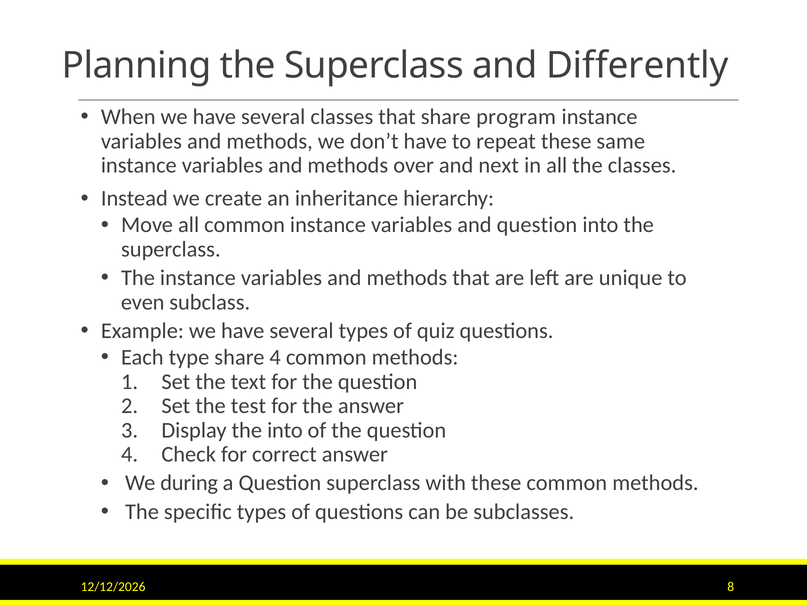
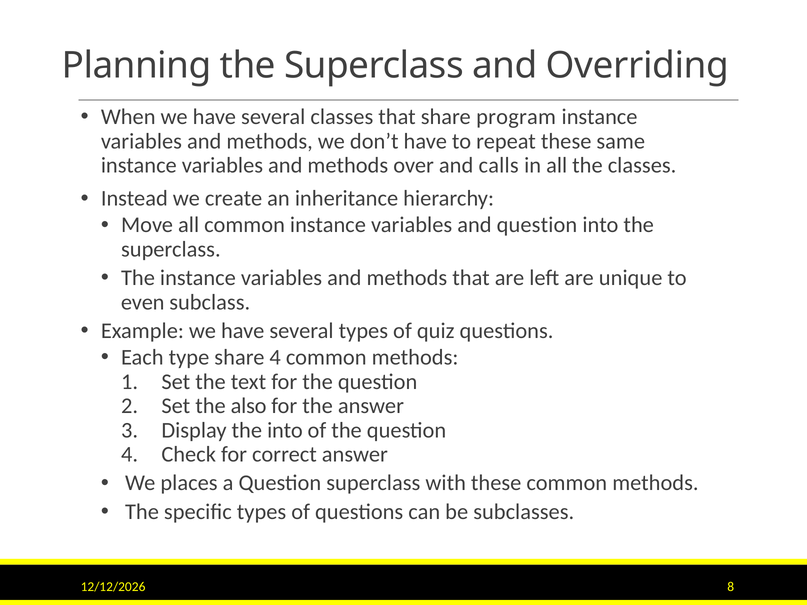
Differently: Differently -> Overriding
next: next -> calls
test: test -> also
during: during -> places
